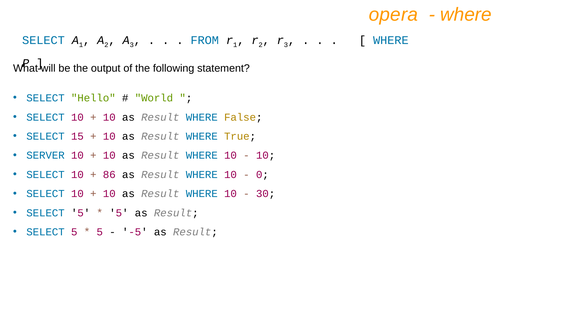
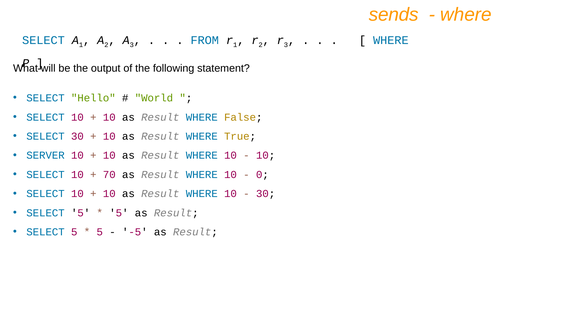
opera: opera -> sends
SELECT 15: 15 -> 30
86: 86 -> 70
